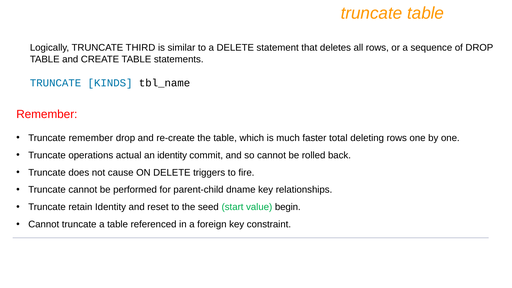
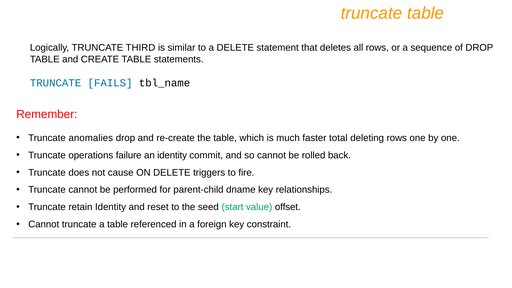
KINDS: KINDS -> FAILS
Truncate remember: remember -> anomalies
actual: actual -> failure
begin: begin -> offset
